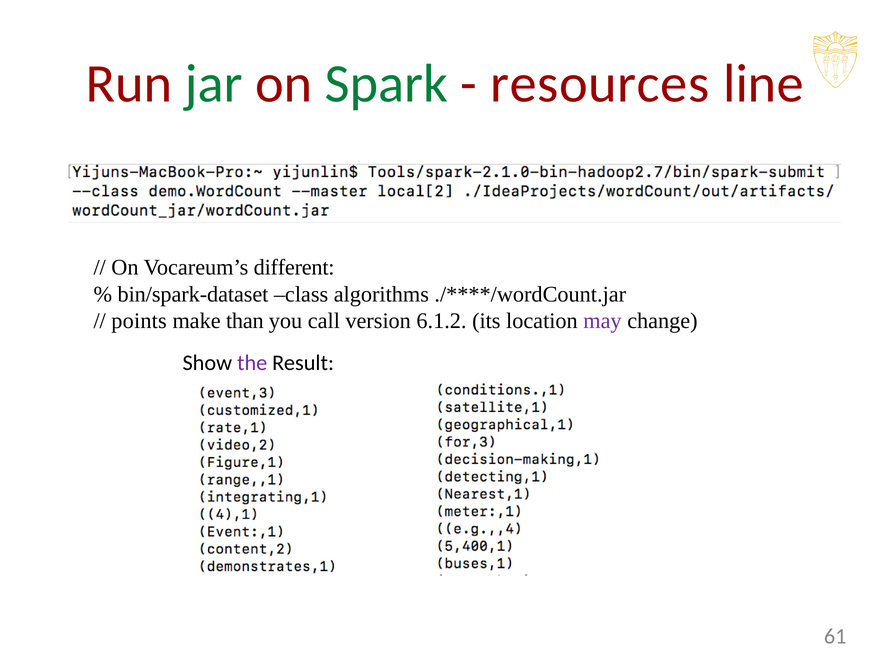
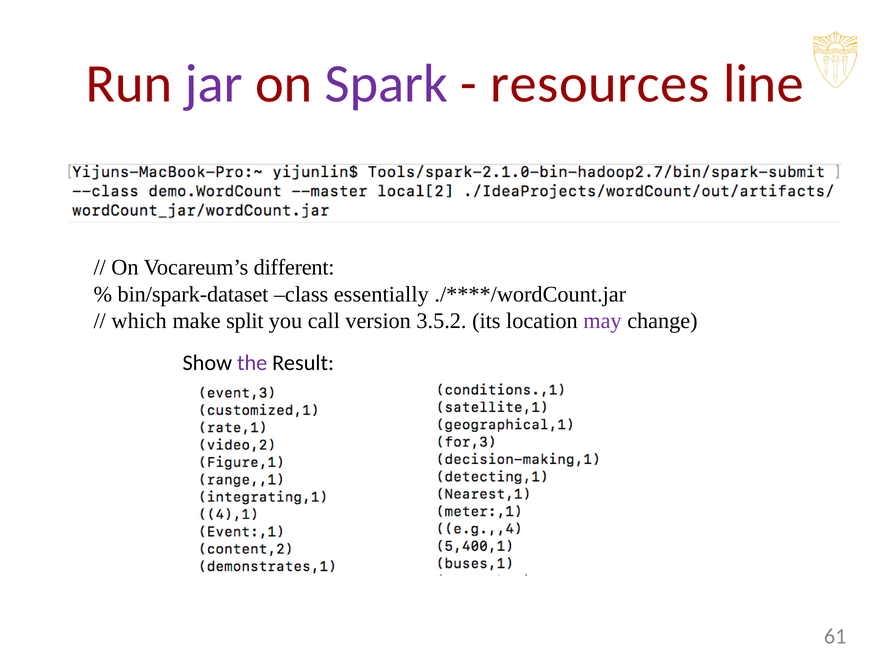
jar colour: green -> purple
Spark colour: green -> purple
algorithms: algorithms -> essentially
points: points -> which
than: than -> split
6.1.2: 6.1.2 -> 3.5.2
